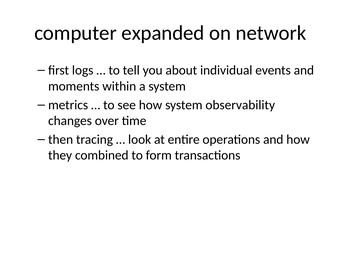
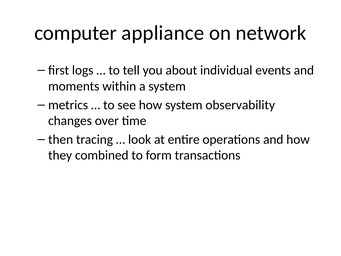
expanded: expanded -> appliance
